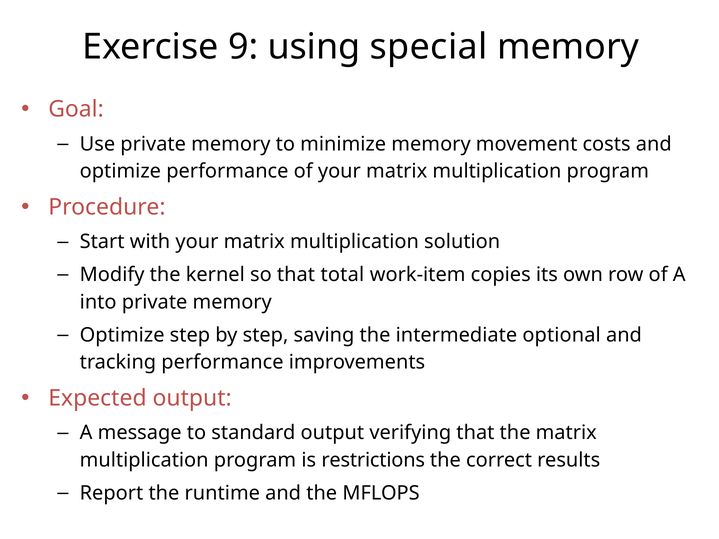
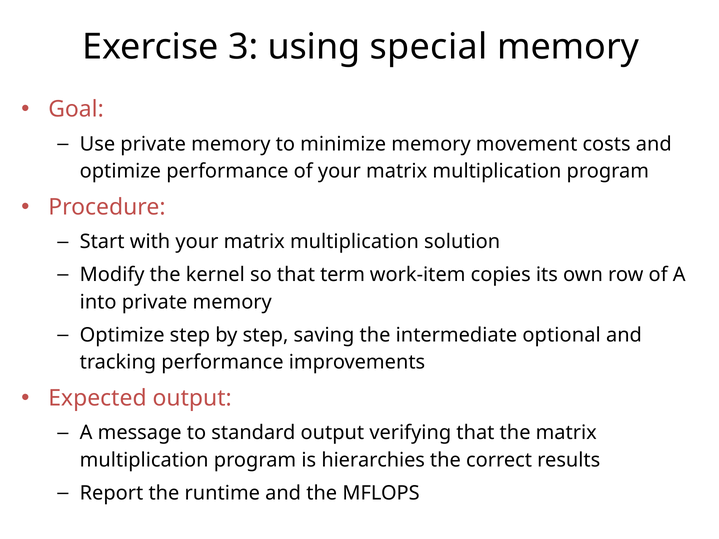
9: 9 -> 3
total: total -> term
restrictions: restrictions -> hierarchies
